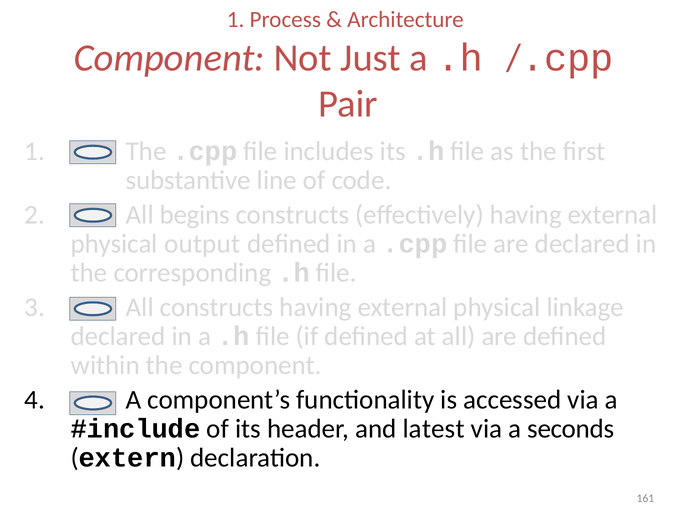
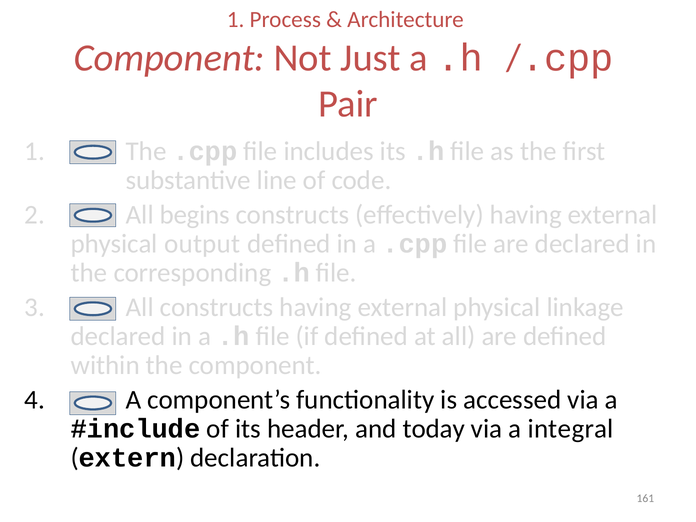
latest: latest -> today
seconds: seconds -> integral
